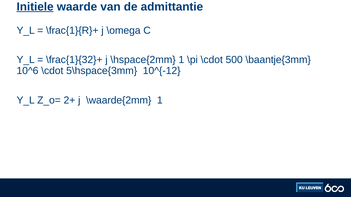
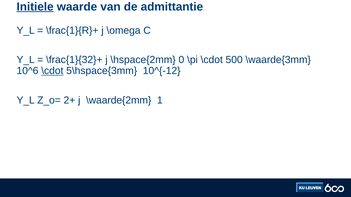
\hspace{2mm 1: 1 -> 0
\baantje{3mm: \baantje{3mm -> \waarde{3mm
\cdot at (52, 71) underline: none -> present
